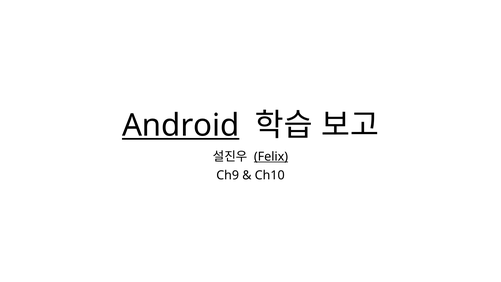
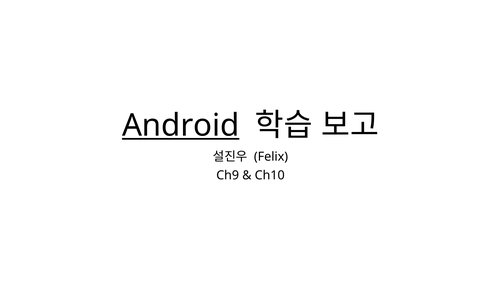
Felix underline: present -> none
